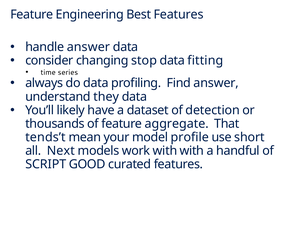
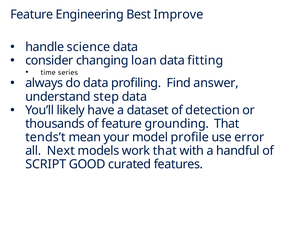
Best Features: Features -> Improve
handle answer: answer -> science
stop: stop -> loan
they: they -> step
aggregate: aggregate -> grounding
short: short -> error
work with: with -> that
